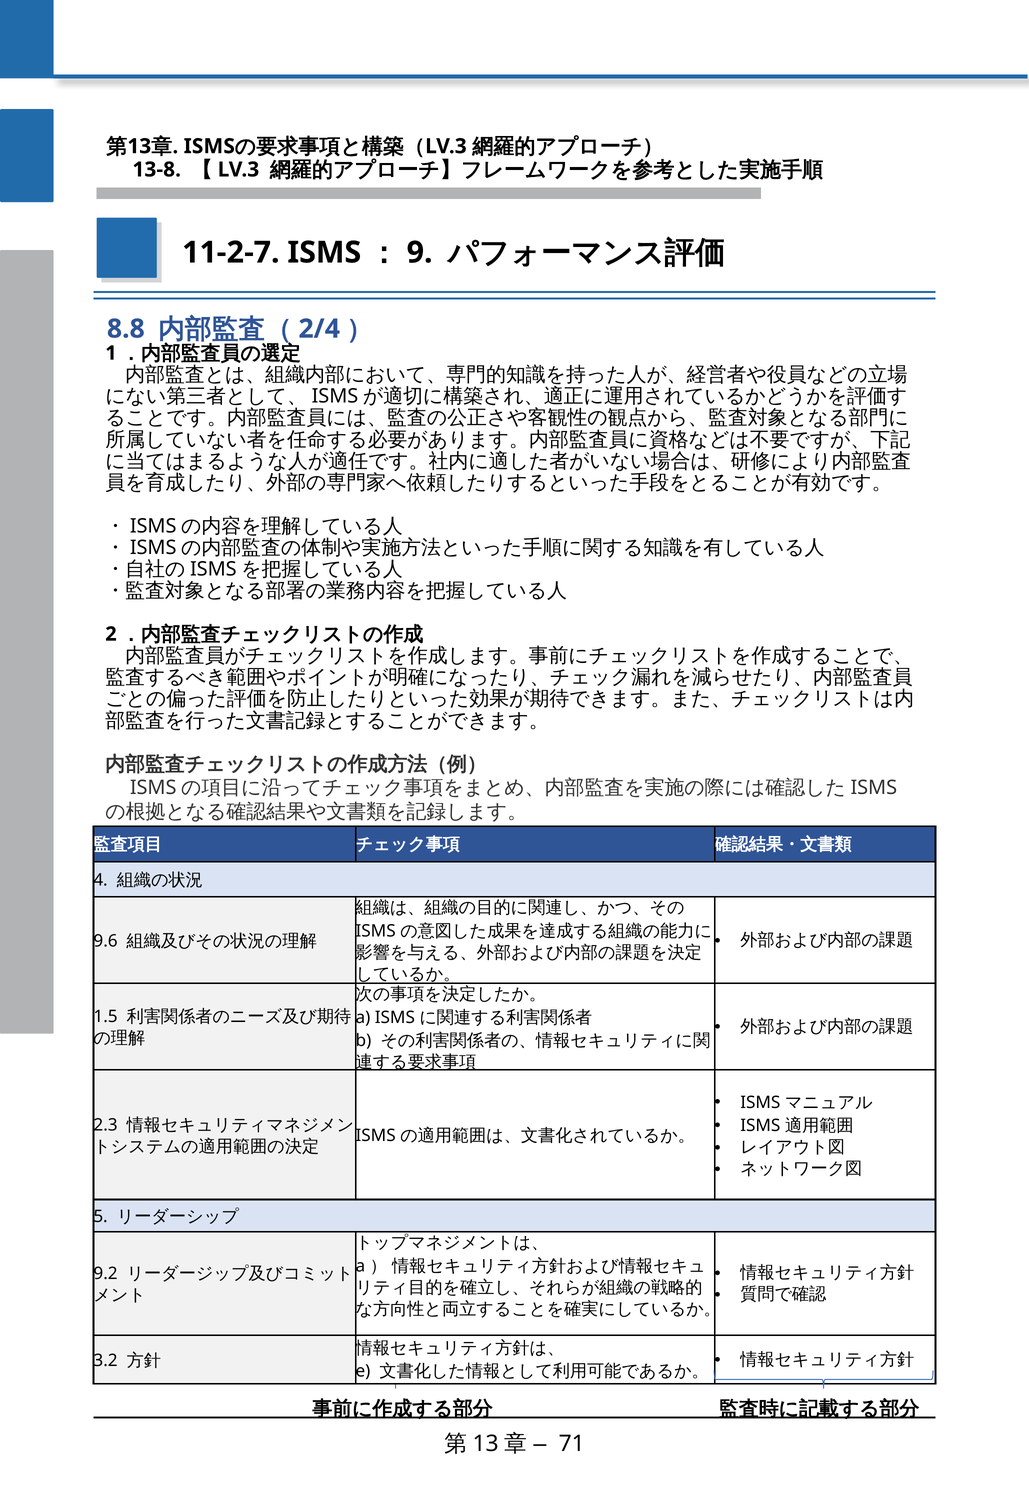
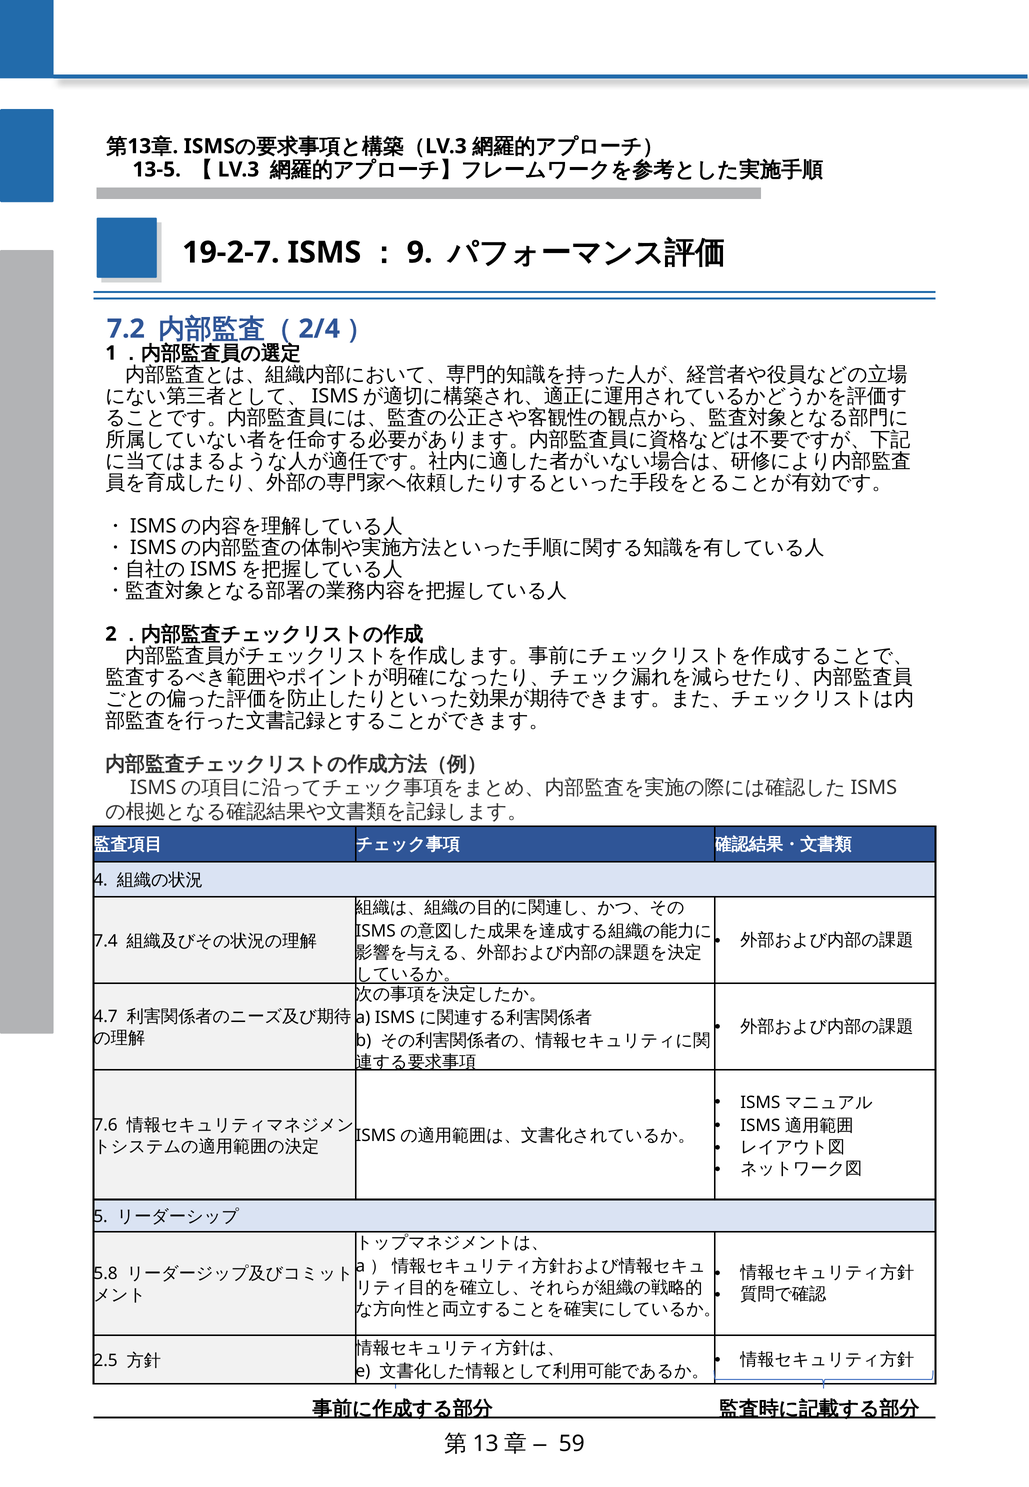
13-8: 13-8 -> 13-5
11-2-7: 11-2-7 -> 19-2-7
8.8: 8.8 -> 7.2
9.6: 9.6 -> 7.4
1.5: 1.5 -> 4.7
2.3: 2.3 -> 7.6
9.2: 9.2 -> 5.8
3.2: 3.2 -> 2.5
71: 71 -> 59
